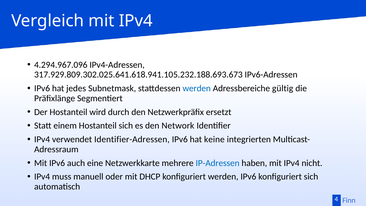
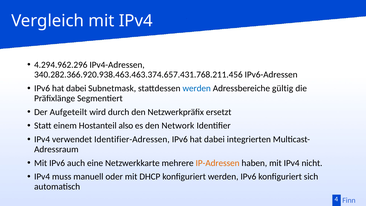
4.294.967.096: 4.294.967.096 -> 4.294.962.296
317.929.809.302.025.641.618.941.105.232.188.693.673: 317.929.809.302.025.641.618.941.105.232.188.693.673 -> 340.282.366.920.938.463.463.374.657.431.768.211.456
jedes at (76, 88): jedes -> dabei
Der Hostanteil: Hostanteil -> Aufgeteilt
Hostanteil sich: sich -> also
keine at (214, 139): keine -> dabei
IP-Adressen colour: blue -> orange
